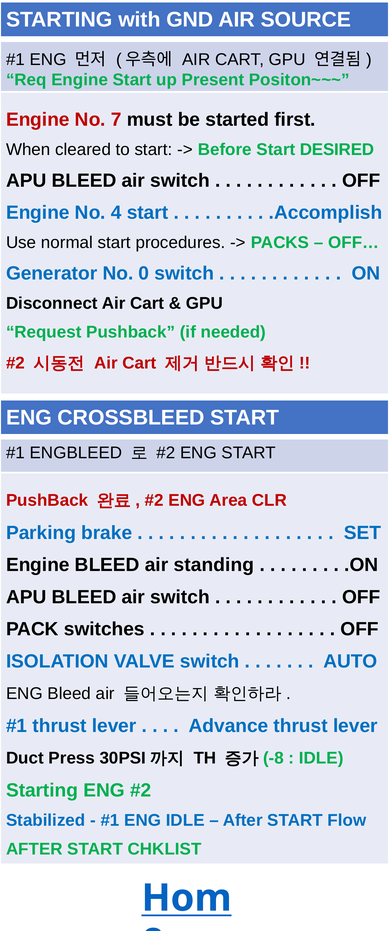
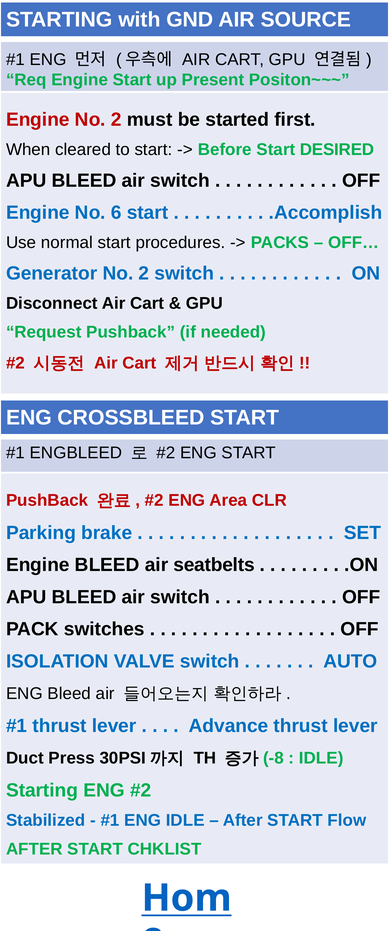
Engine No 7: 7 -> 2
4: 4 -> 6
Generator No 0: 0 -> 2
standing: standing -> seatbelts
